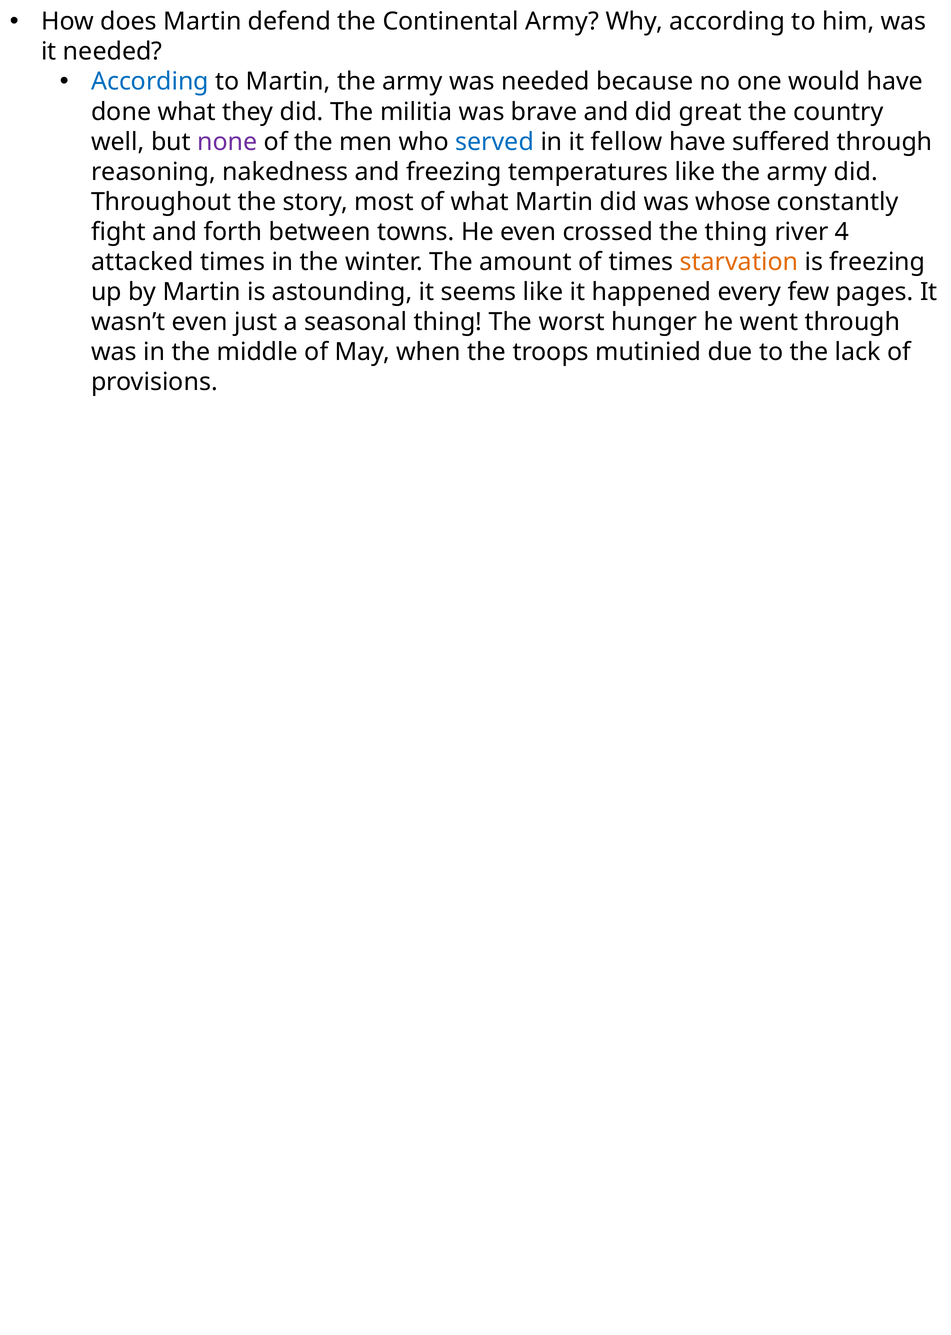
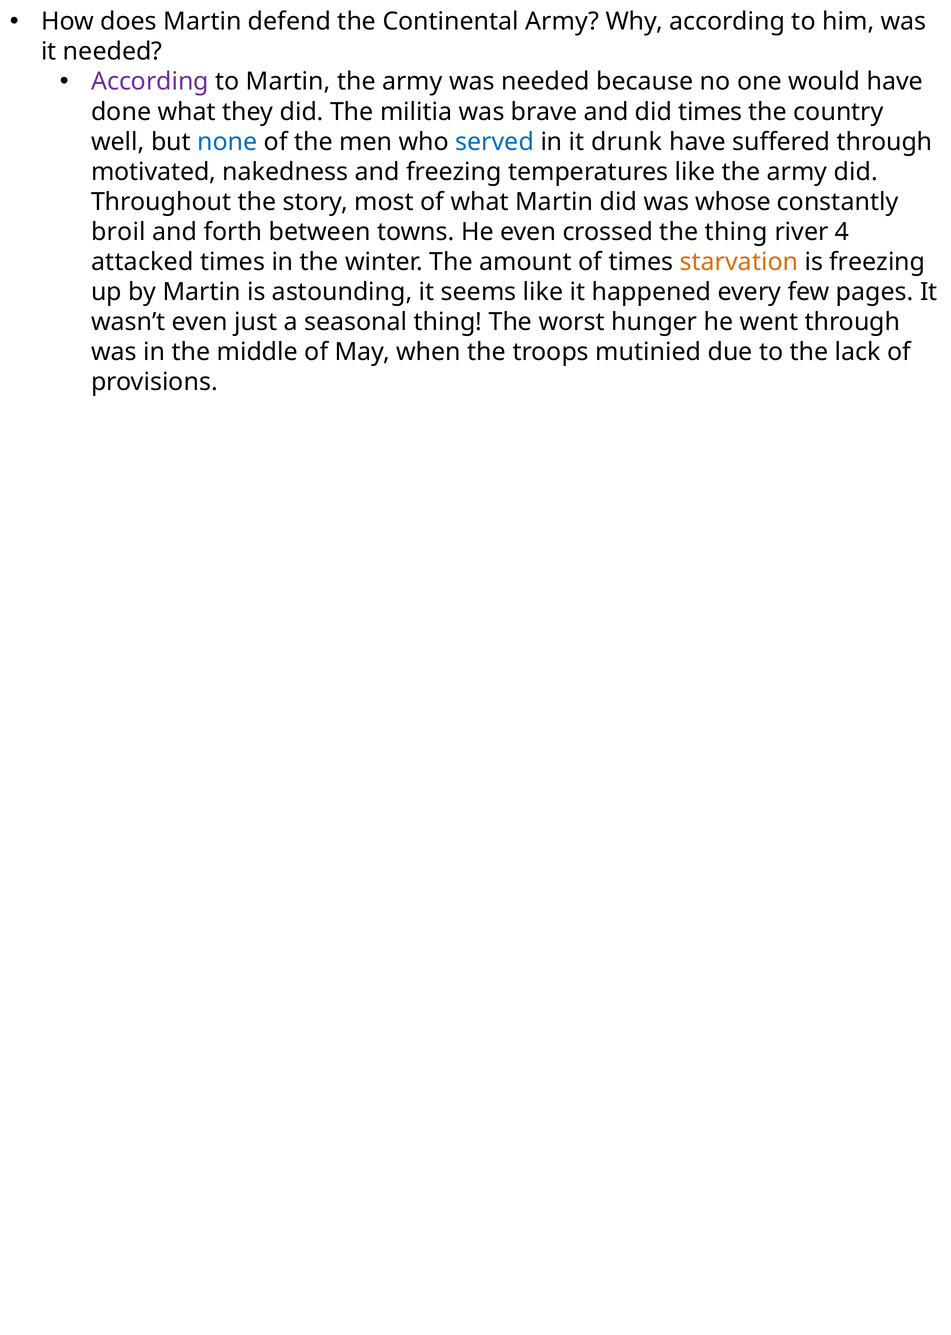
According at (150, 82) colour: blue -> purple
did great: great -> times
none colour: purple -> blue
fellow: fellow -> drunk
reasoning: reasoning -> motivated
fight: fight -> broil
